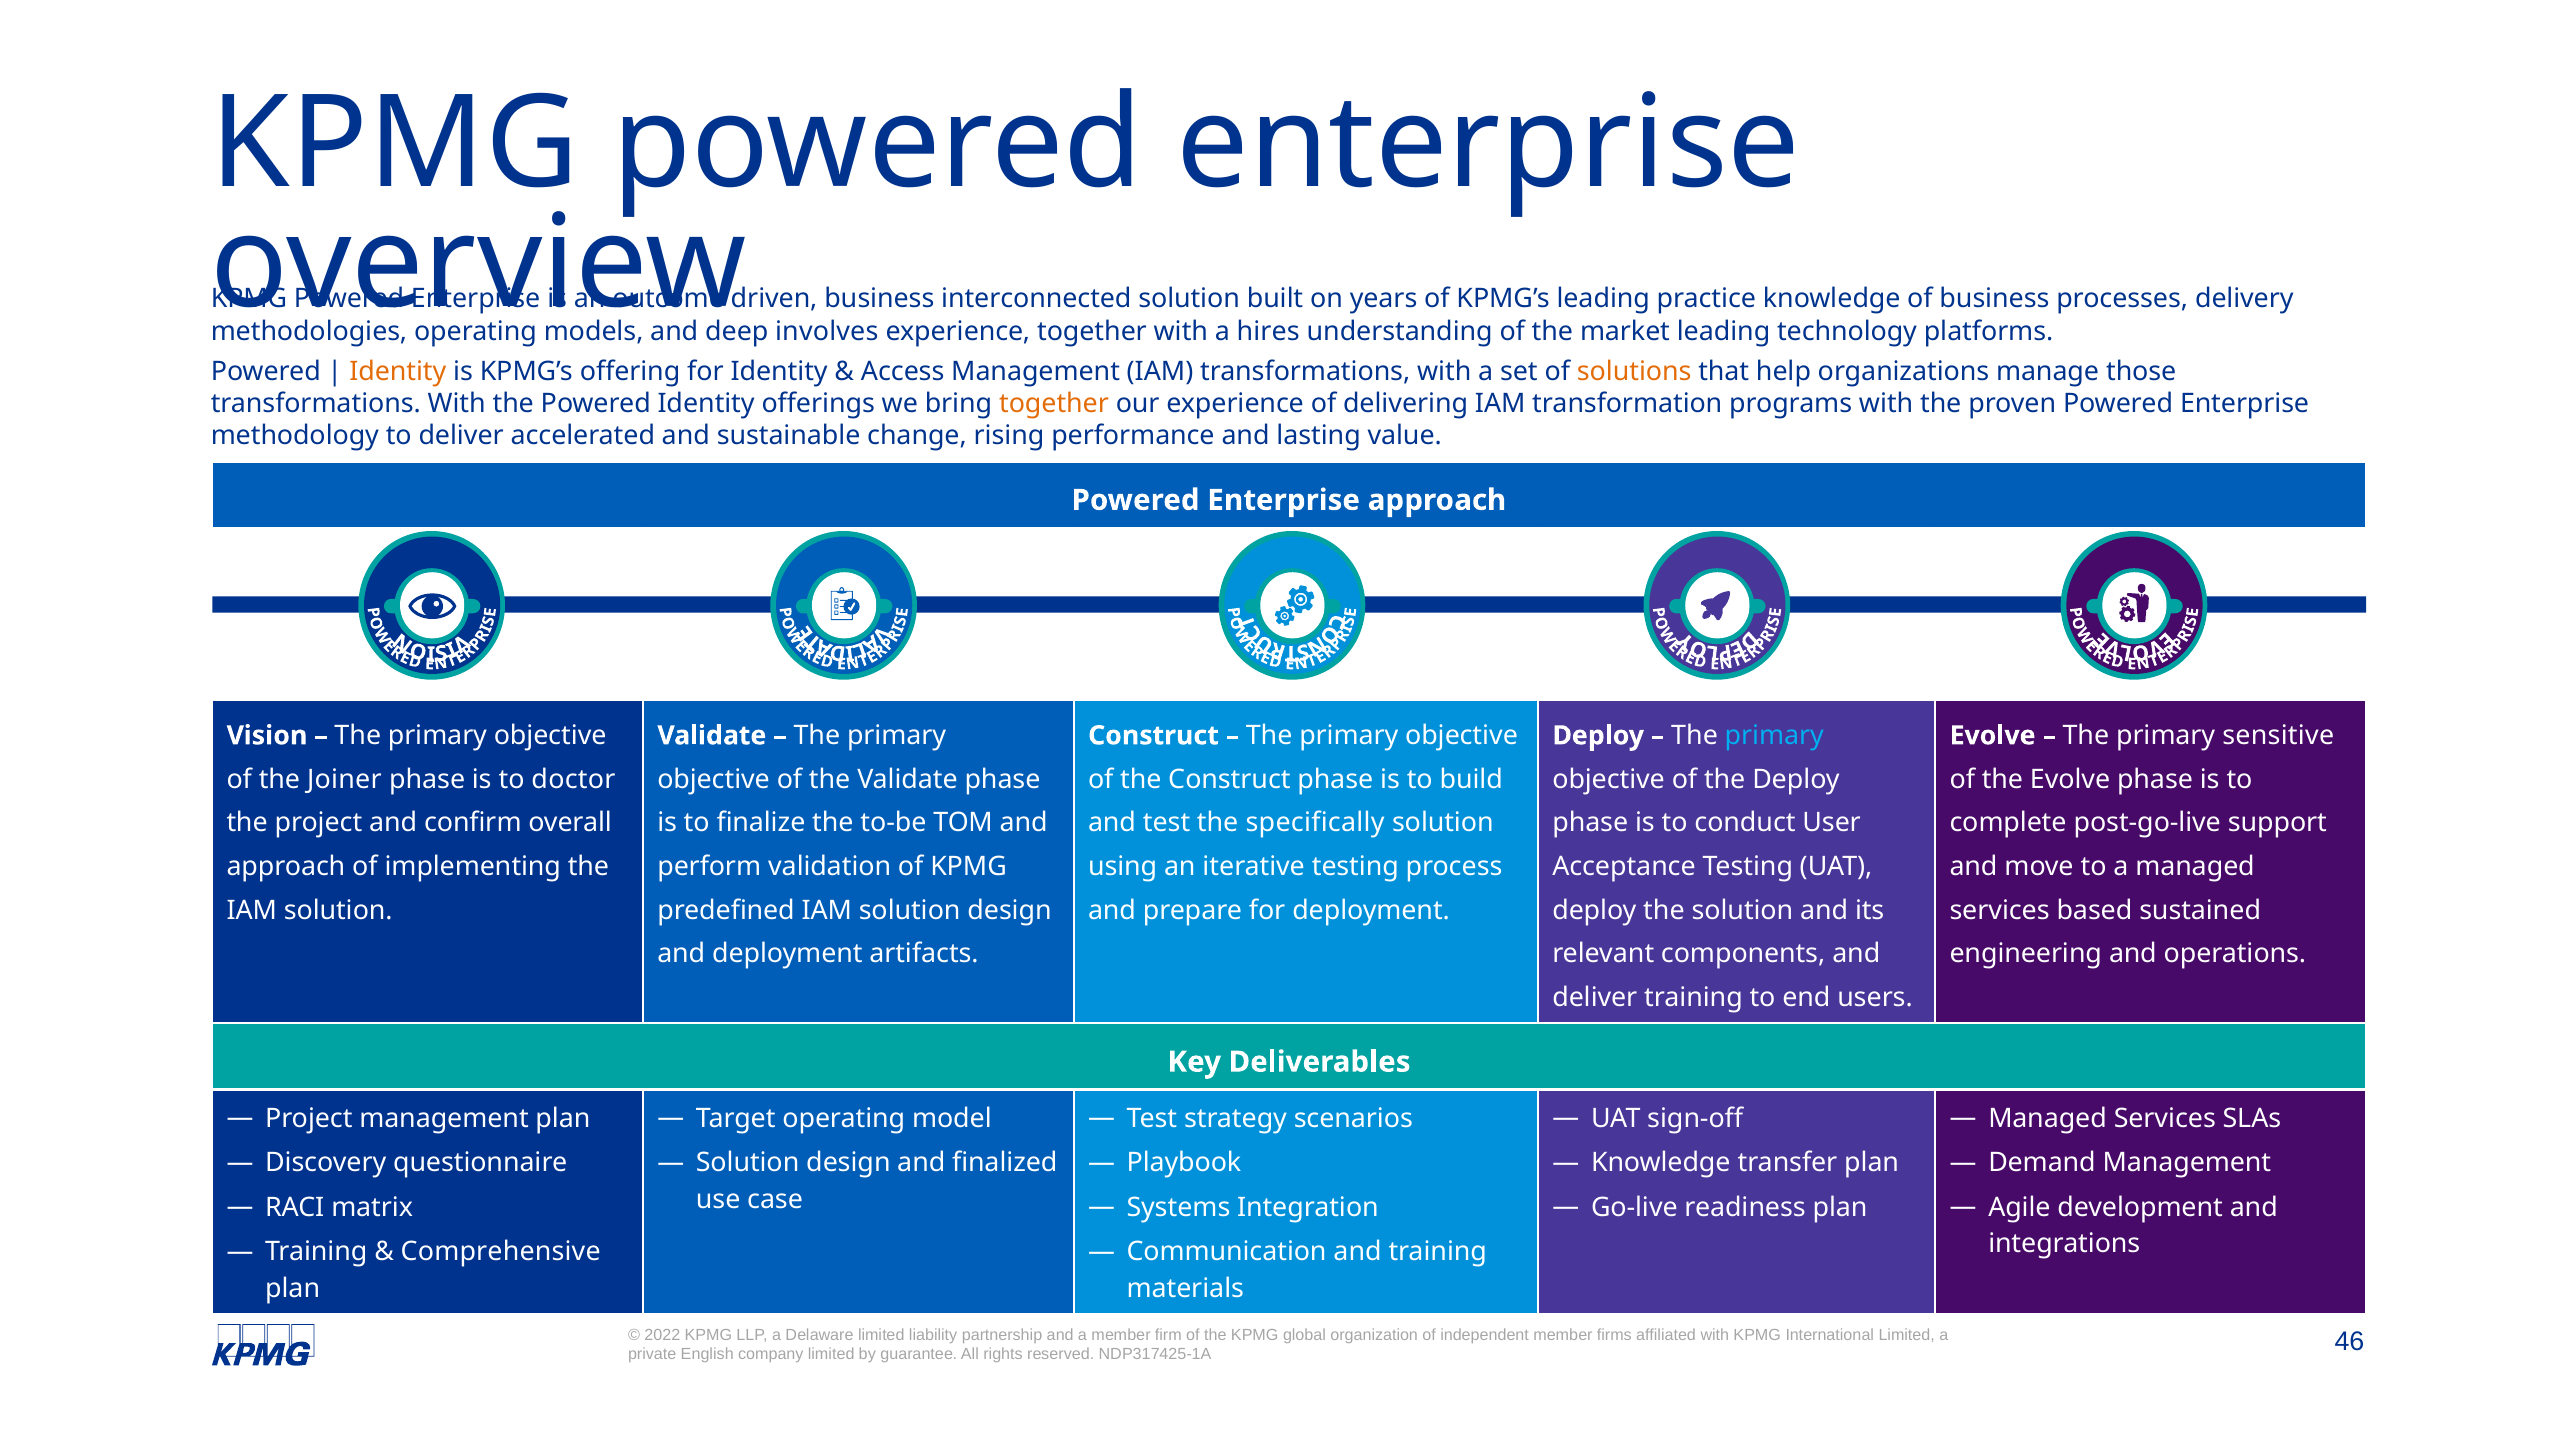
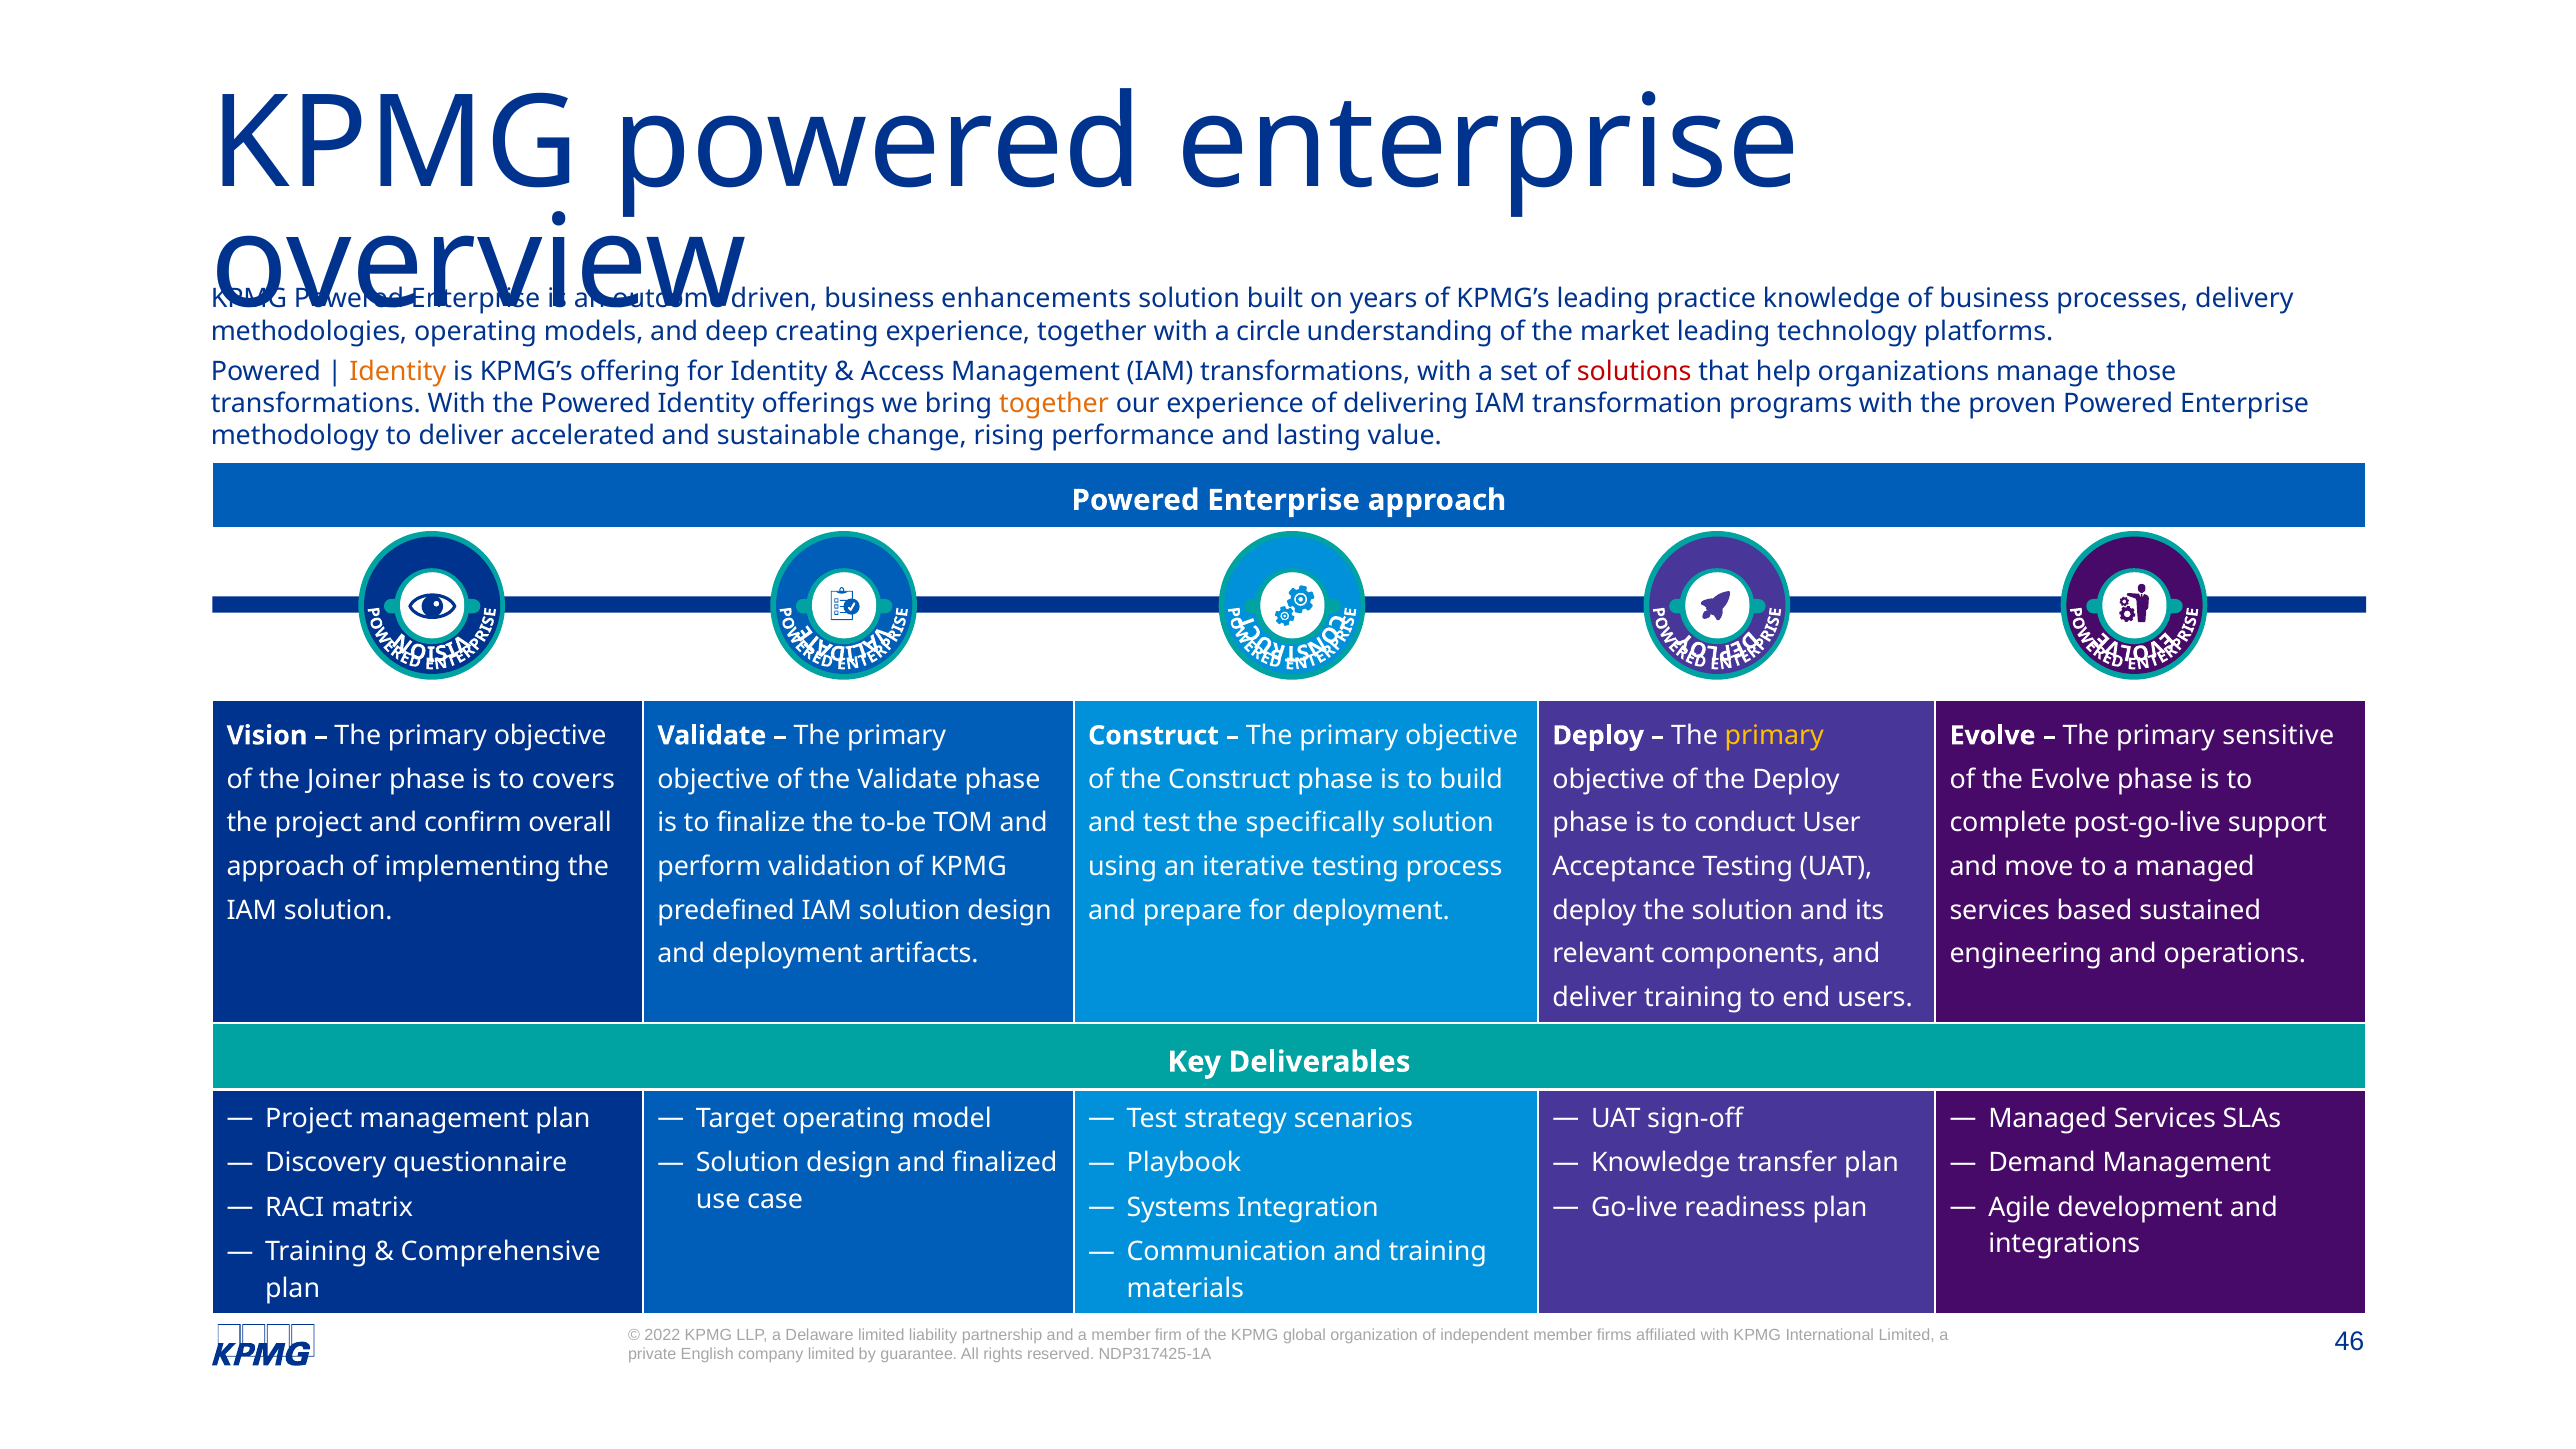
interconnected: interconnected -> enhancements
involves: involves -> creating
hires: hires -> circle
solutions colour: orange -> red
primary at (1774, 736) colour: light blue -> yellow
doctor: doctor -> covers
